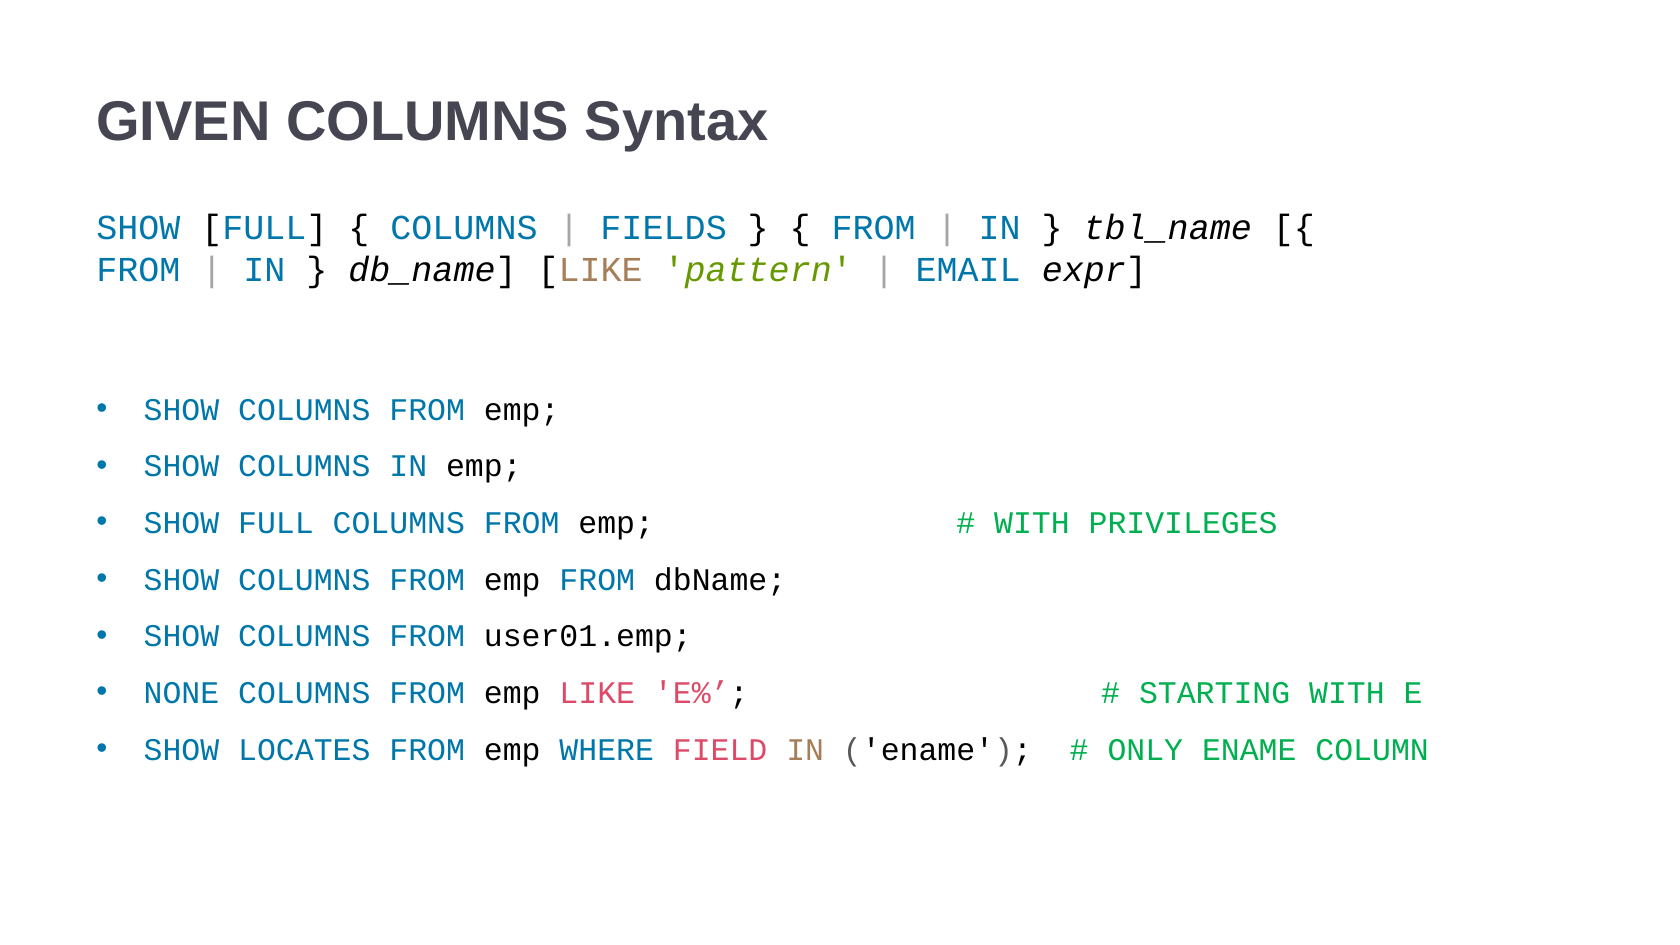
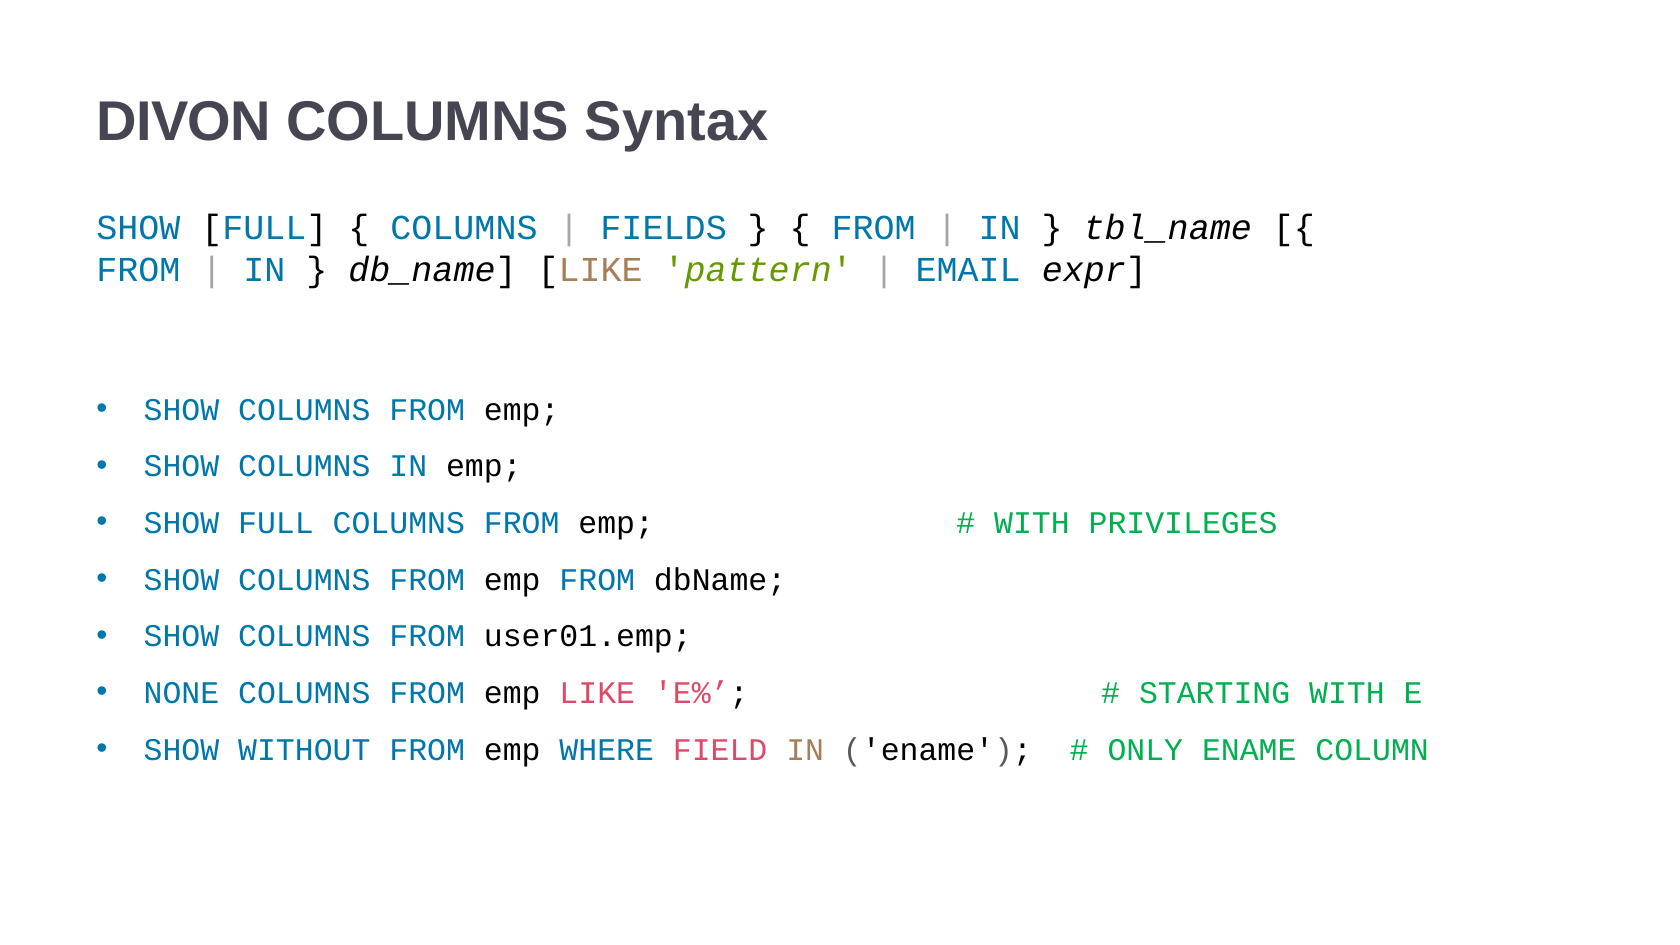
GIVEN: GIVEN -> DIVON
LOCATES: LOCATES -> WITHOUT
